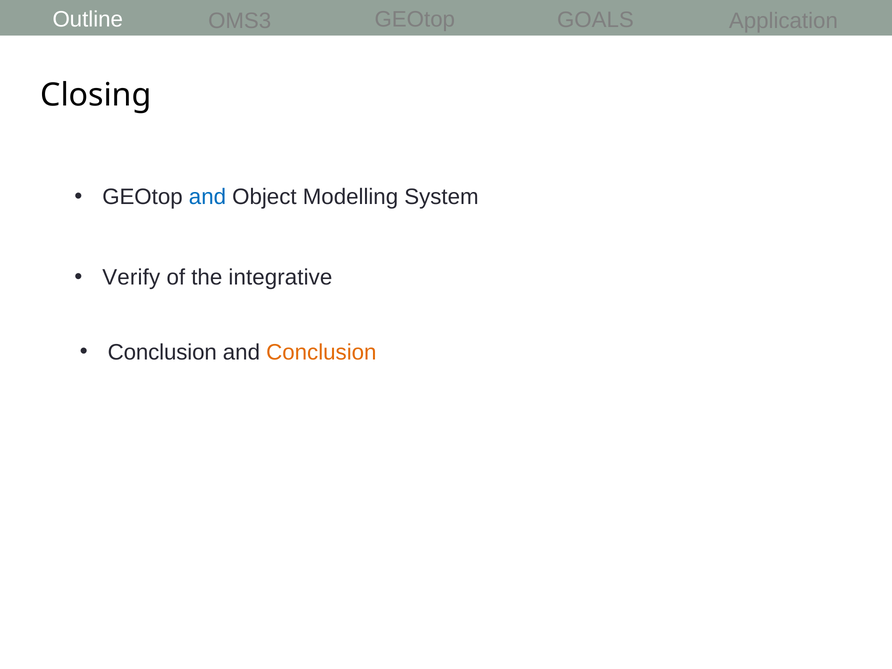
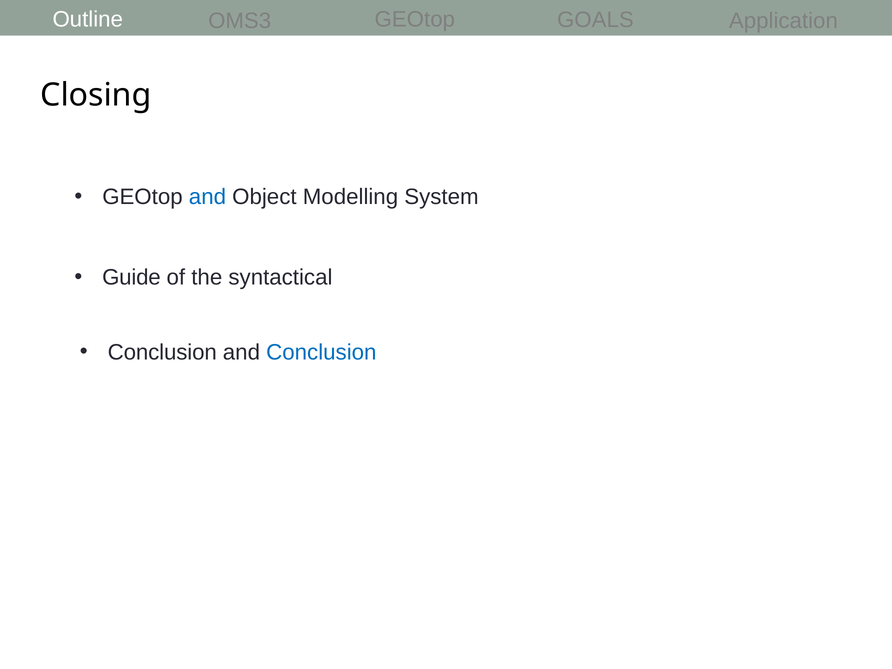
Verify: Verify -> Guide
integrative: integrative -> syntactical
Conclusion at (321, 352) colour: orange -> blue
